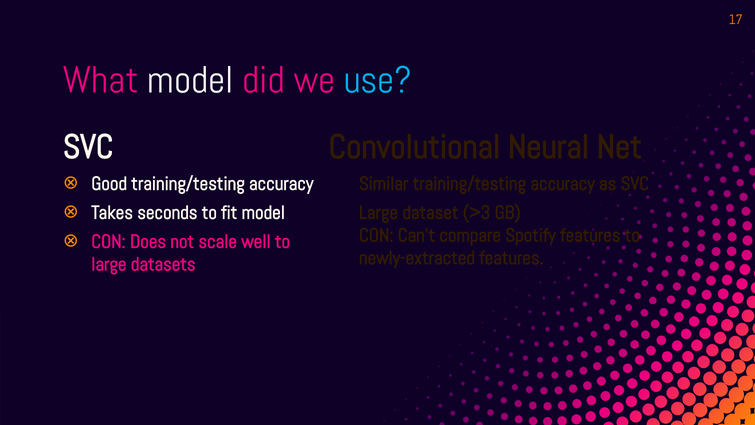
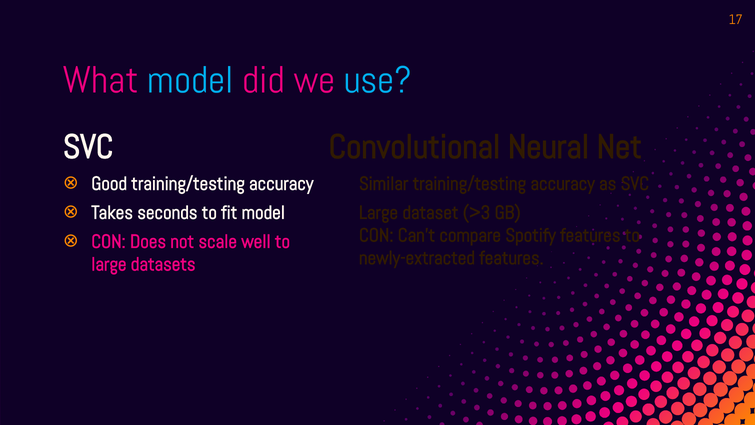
model at (191, 80) colour: white -> light blue
